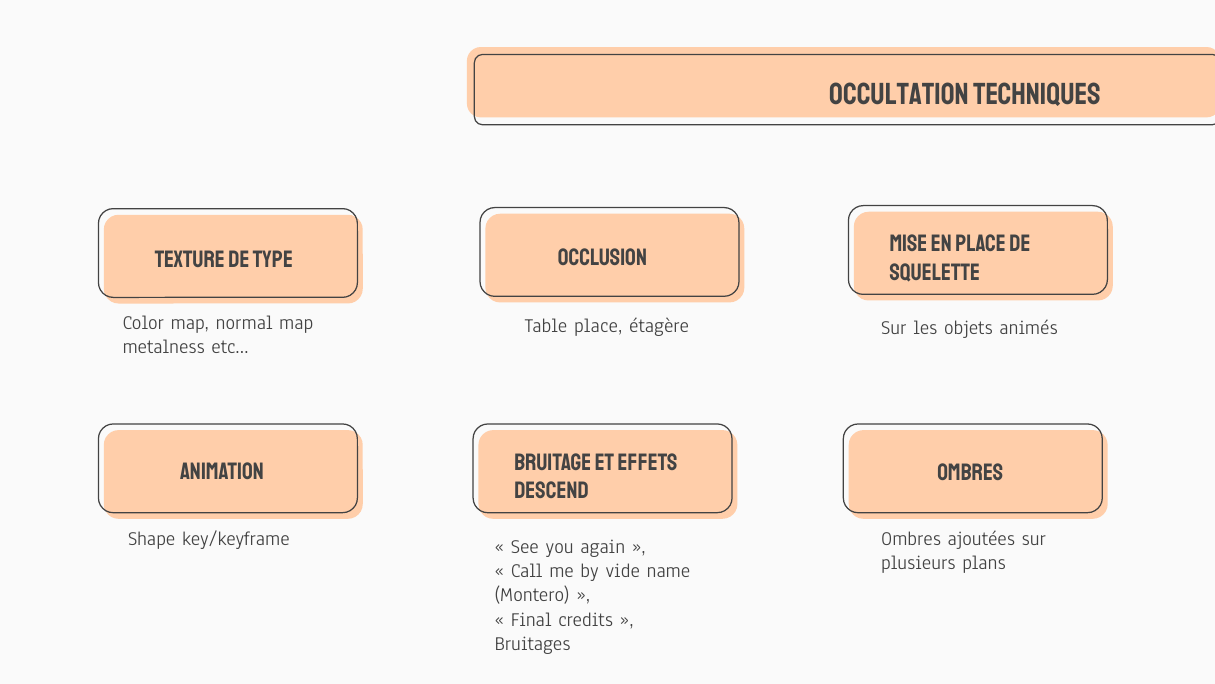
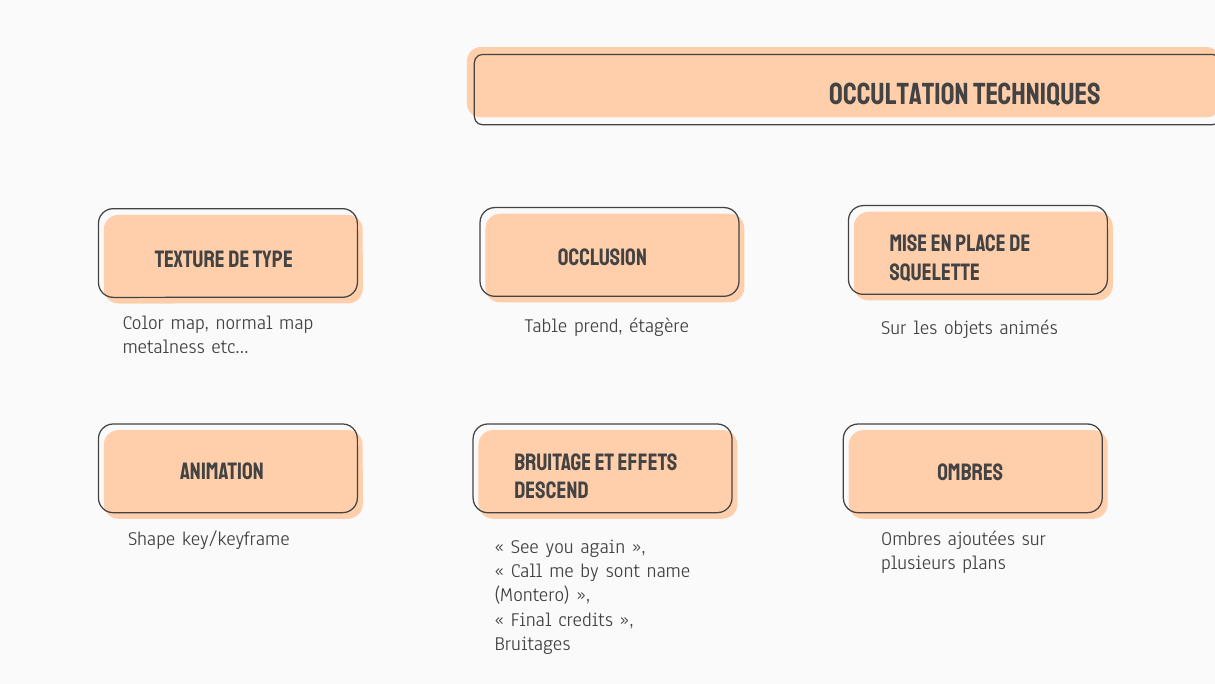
Table place: place -> prend
vide: vide -> sont
